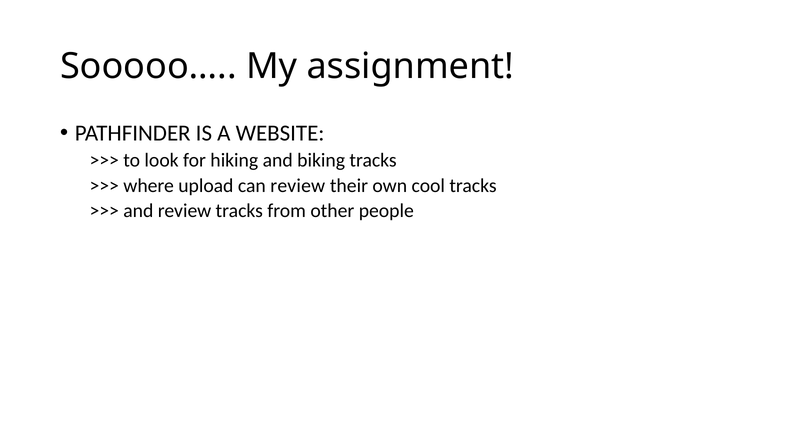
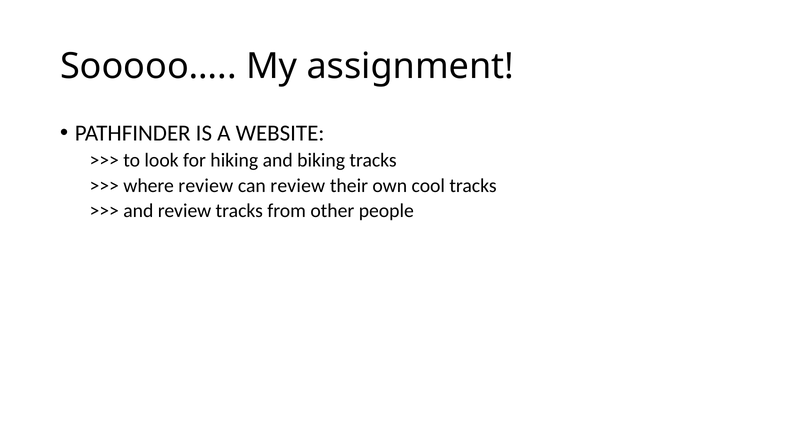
where upload: upload -> review
